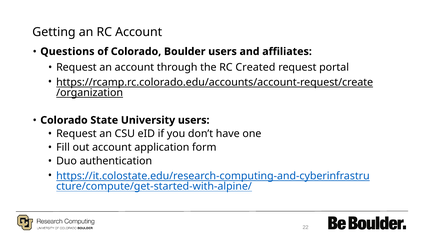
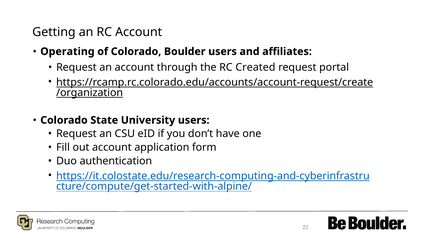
Questions: Questions -> Operating
